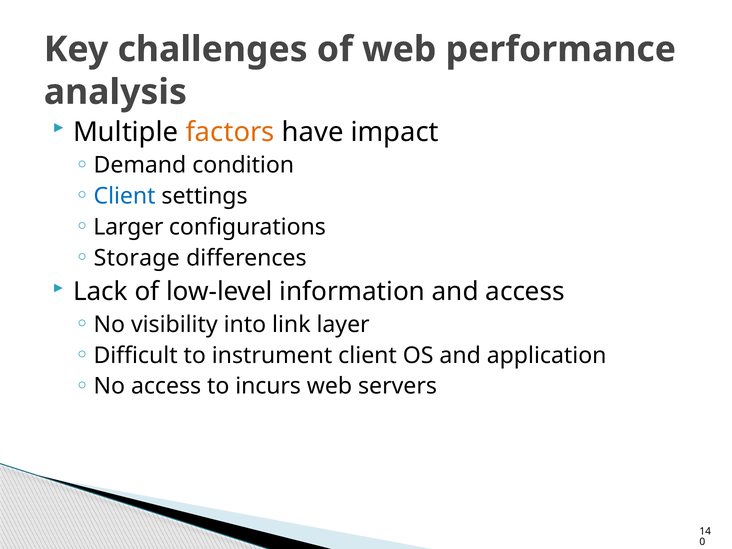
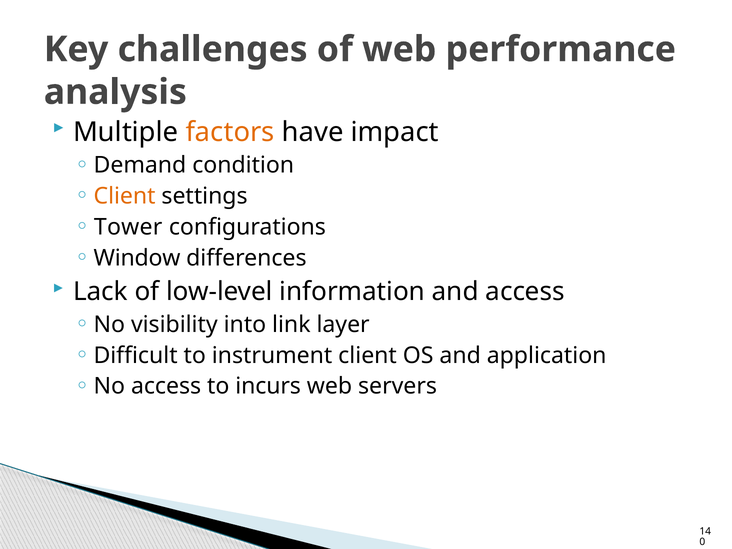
Client at (125, 196) colour: blue -> orange
Larger: Larger -> Tower
Storage: Storage -> Window
